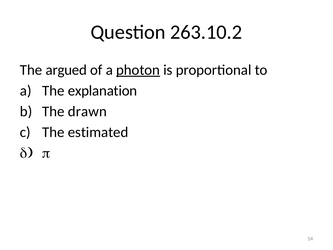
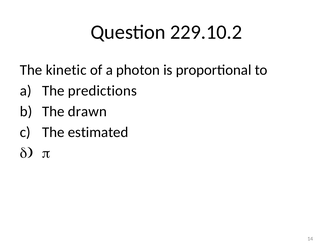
263.10.2: 263.10.2 -> 229.10.2
argued: argued -> kinetic
photon underline: present -> none
explanation: explanation -> predictions
